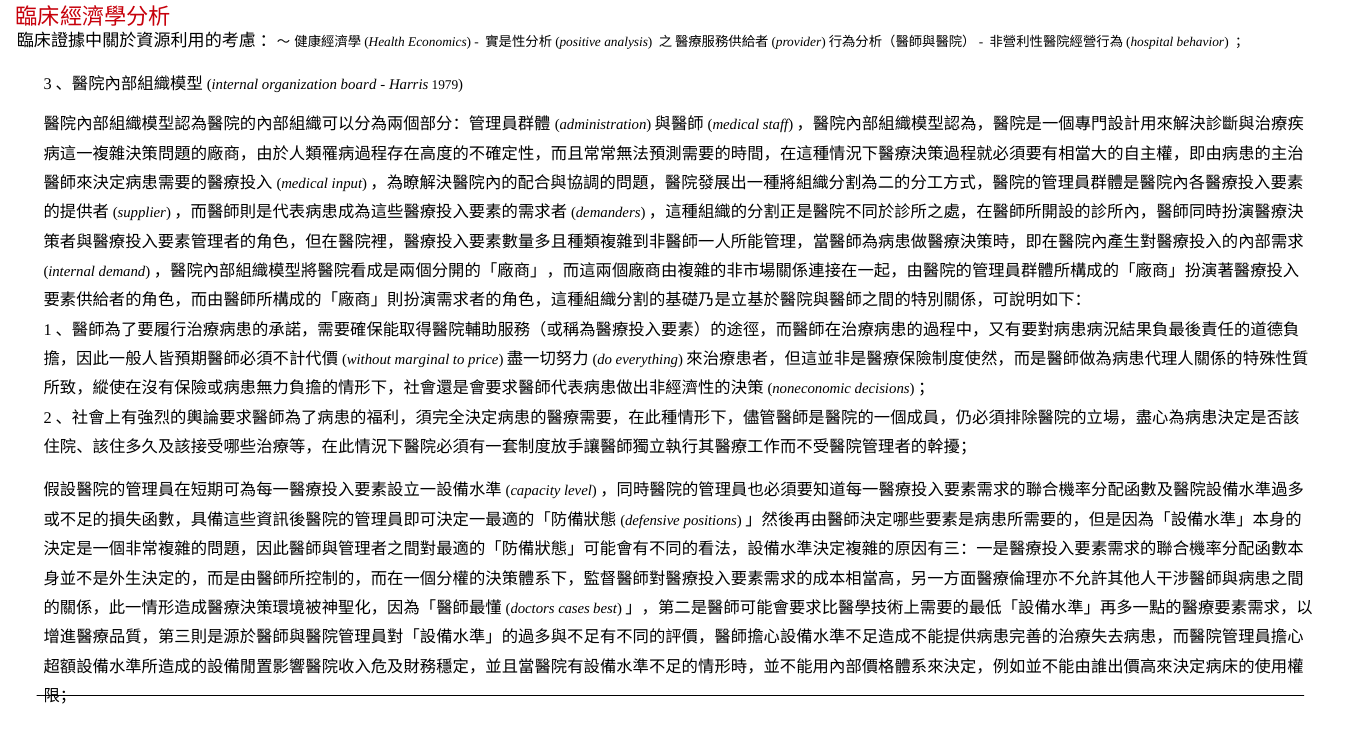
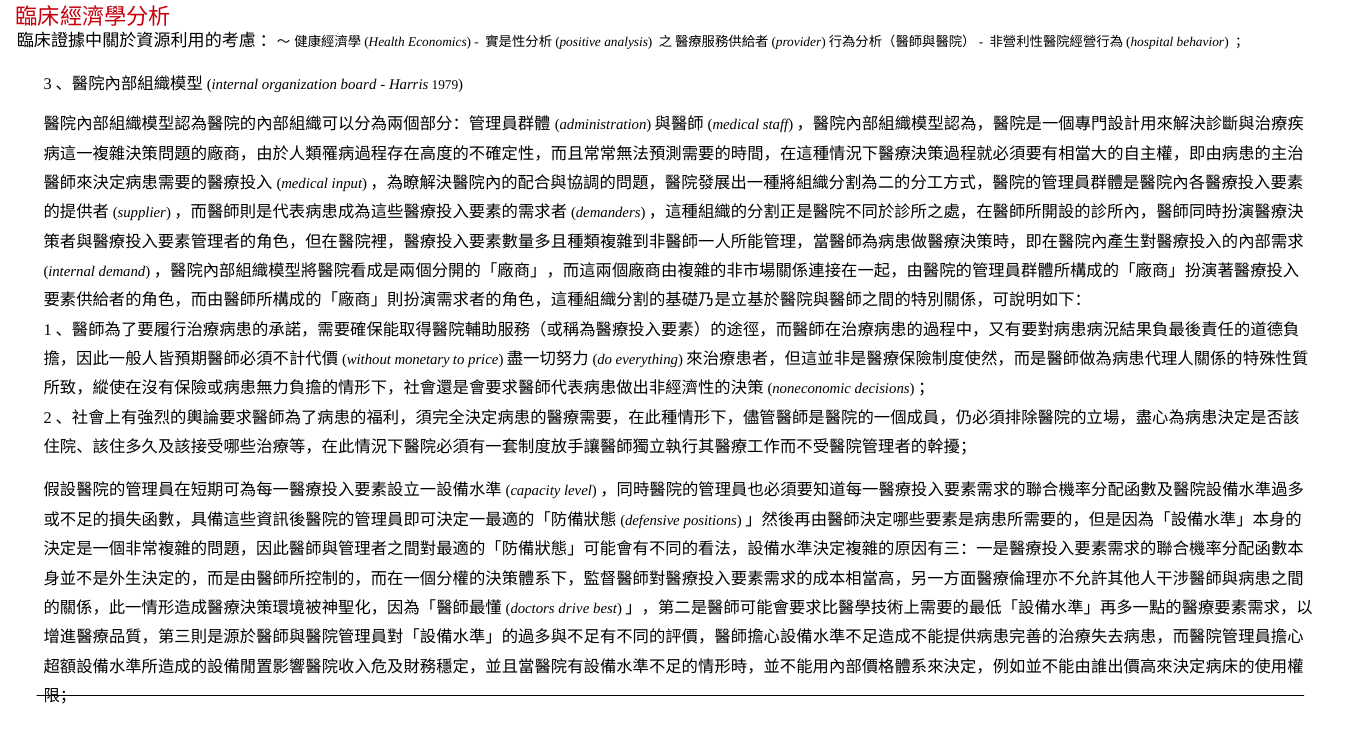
marginal: marginal -> monetary
cases: cases -> drive
